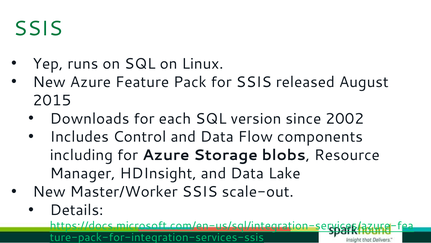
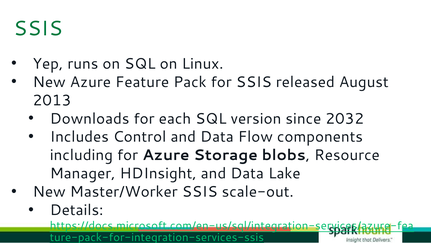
2015: 2015 -> 2013
2002: 2002 -> 2032
